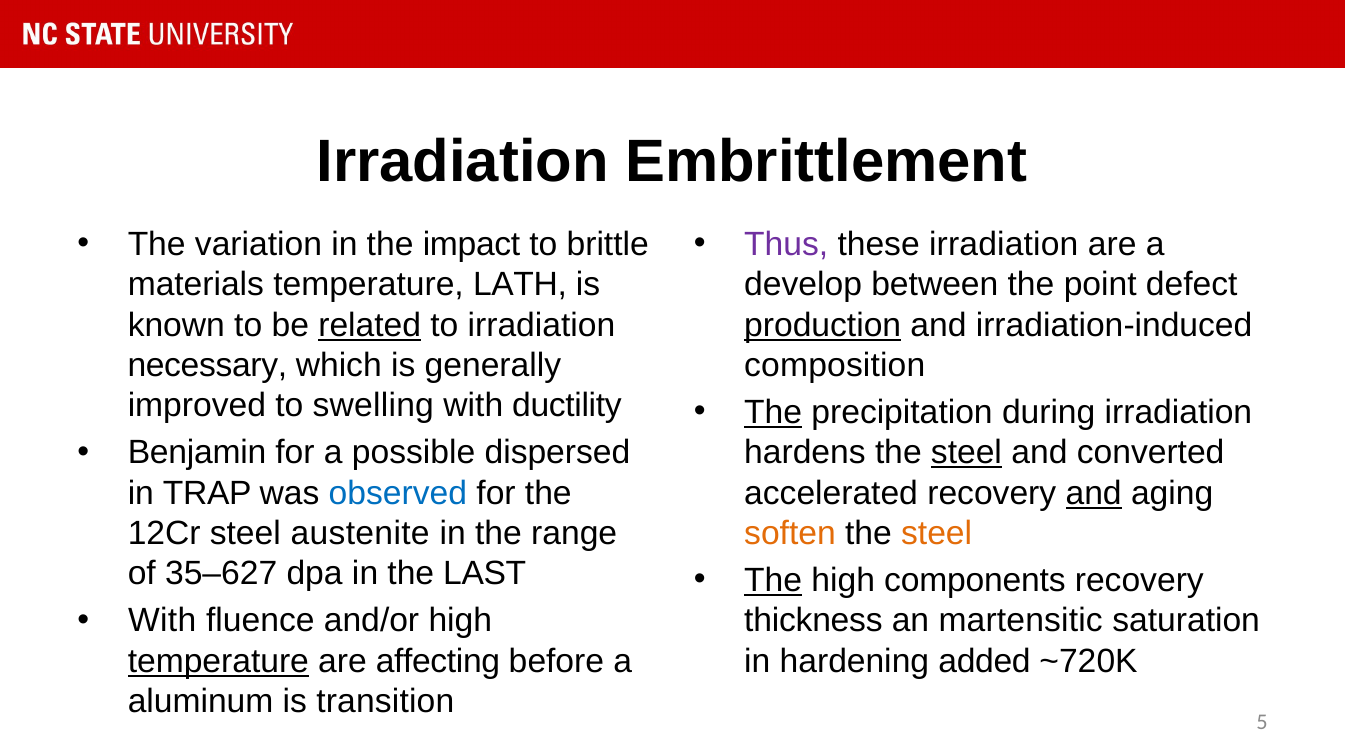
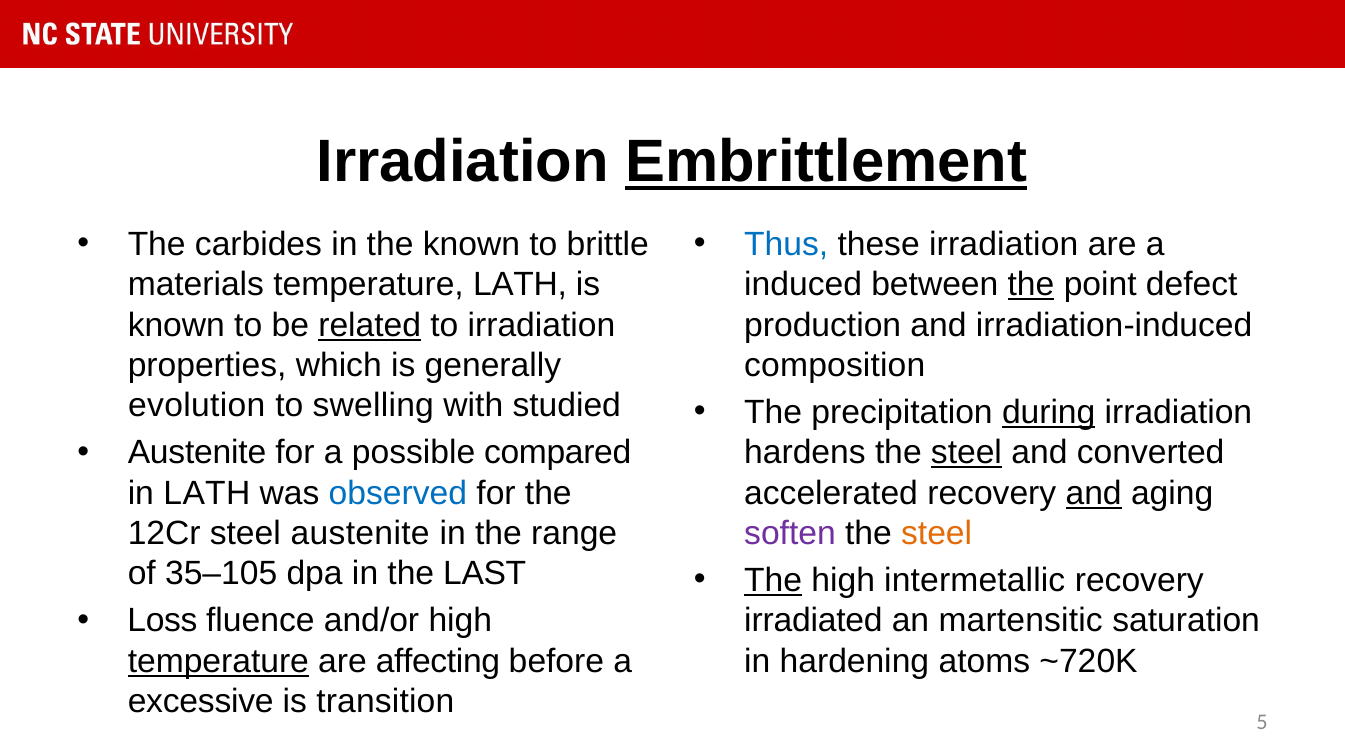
Embrittlement underline: none -> present
variation: variation -> carbides
the impact: impact -> known
Thus colour: purple -> blue
develop: develop -> induced
the at (1031, 285) underline: none -> present
production underline: present -> none
necessary: necessary -> properties
improved: improved -> evolution
ductility: ductility -> studied
The at (773, 413) underline: present -> none
during underline: none -> present
Benjamin at (197, 453): Benjamin -> Austenite
dispersed: dispersed -> compared
in TRAP: TRAP -> LATH
soften colour: orange -> purple
35–627: 35–627 -> 35–105
components: components -> intermetallic
With at (162, 621): With -> Loss
thickness: thickness -> irradiated
added: added -> atoms
aluminum: aluminum -> excessive
